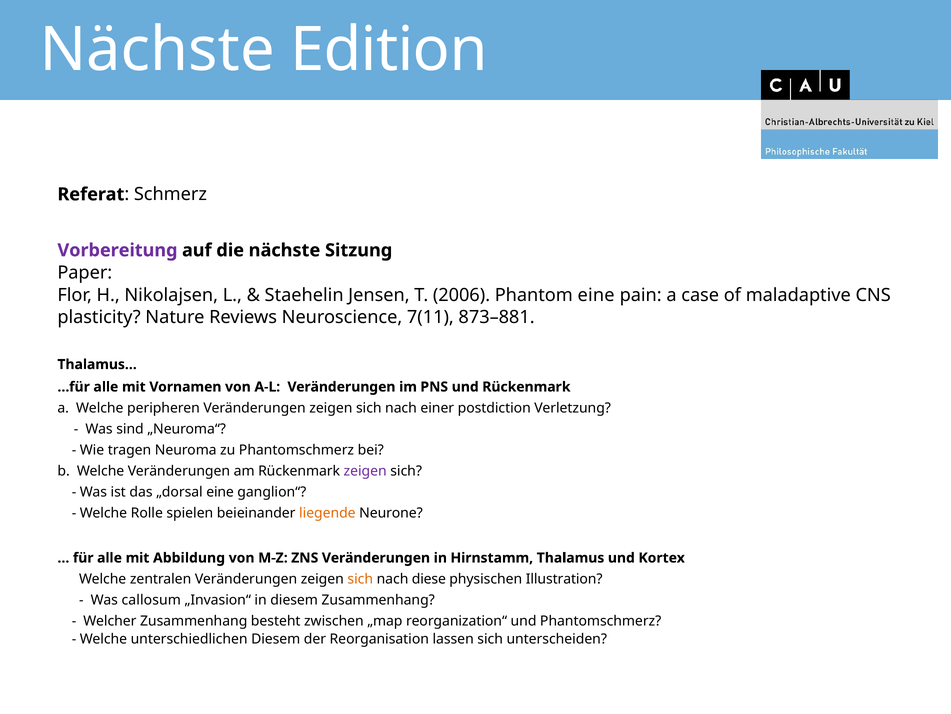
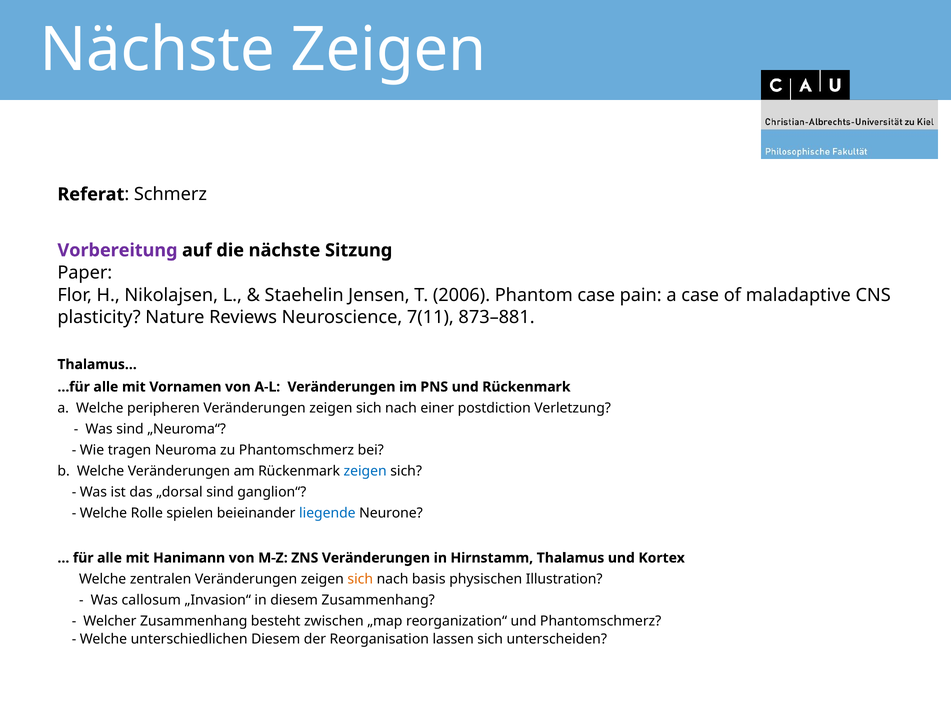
Nächste Edition: Edition -> Zeigen
Phantom eine: eine -> case
zeigen at (365, 471) colour: purple -> blue
„dorsal eine: eine -> sind
liegende colour: orange -> blue
Abbildung: Abbildung -> Hanimann
diese: diese -> basis
